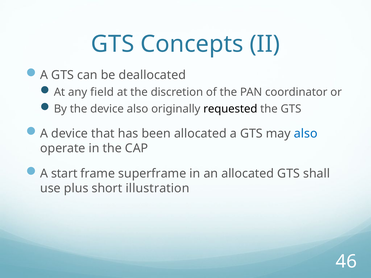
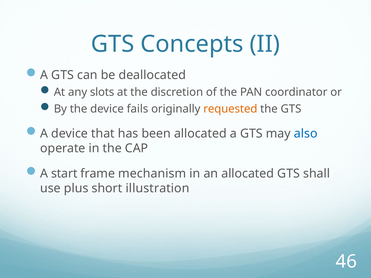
field: field -> slots
device also: also -> fails
requested colour: black -> orange
superframe: superframe -> mechanism
